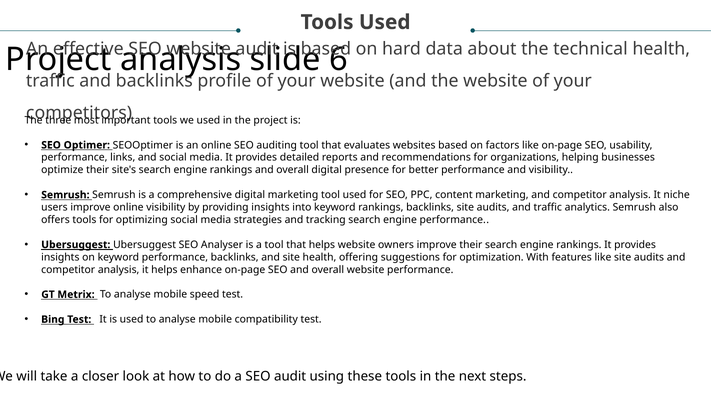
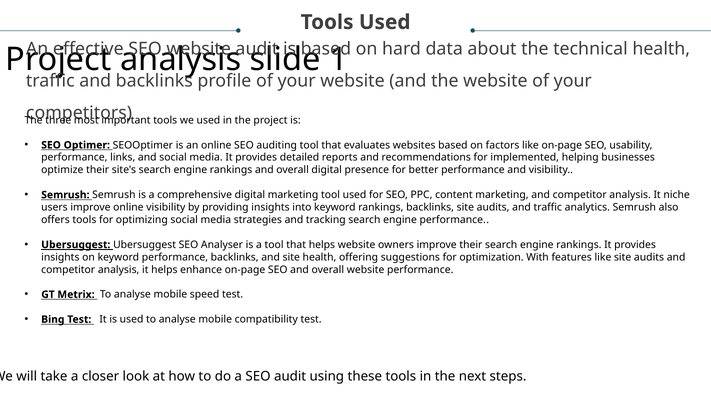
6: 6 -> 1
organizations: organizations -> implemented
